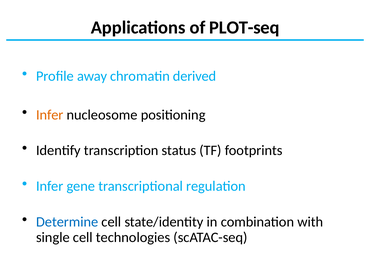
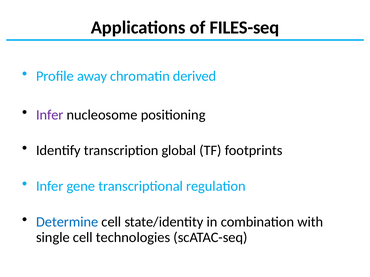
PLOT-seq: PLOT-seq -> FILES-seq
Infer at (50, 115) colour: orange -> purple
status: status -> global
